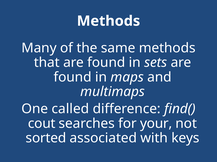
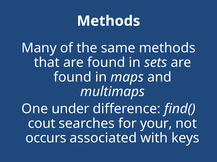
called: called -> under
sorted: sorted -> occurs
